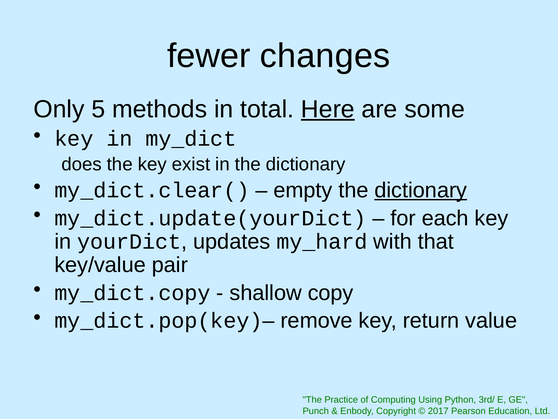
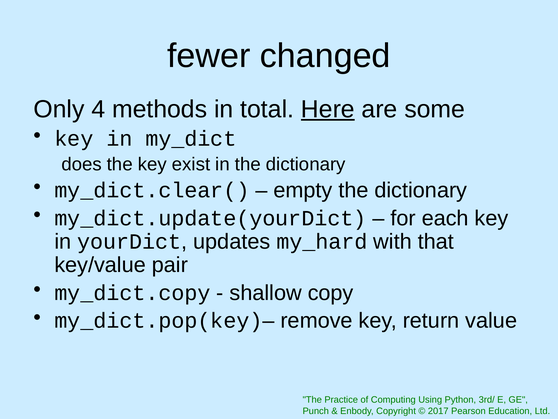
changes: changes -> changed
5: 5 -> 4
dictionary at (421, 190) underline: present -> none
